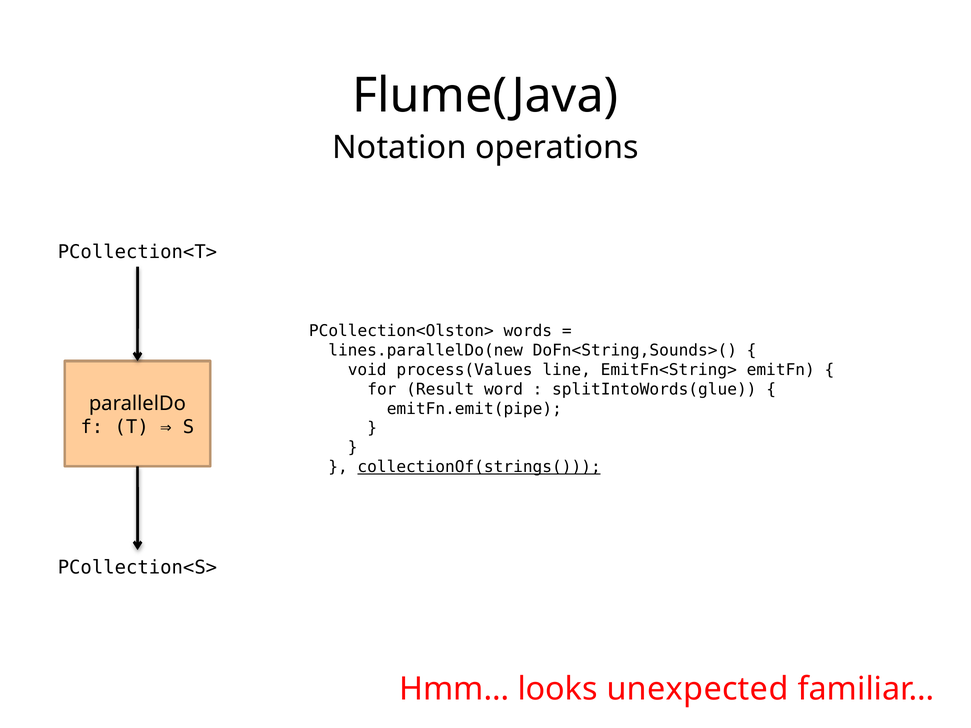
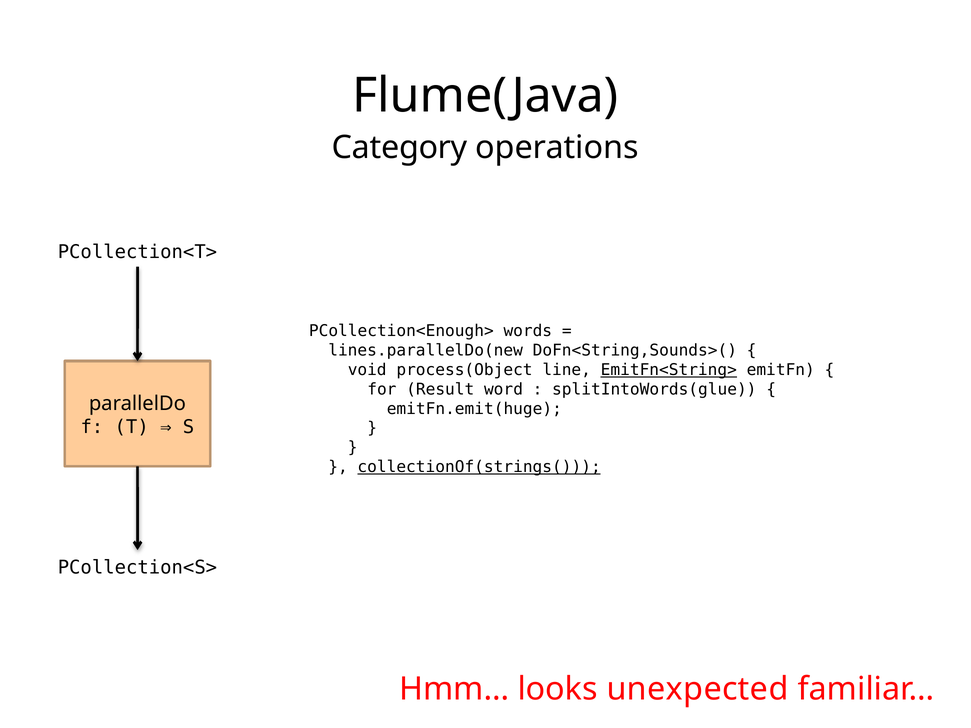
Notation: Notation -> Category
PCollection<Olston>: PCollection<Olston> -> PCollection<Enough>
process(Values: process(Values -> process(Object
EmitFn<String> underline: none -> present
emitFn.emit(pipe: emitFn.emit(pipe -> emitFn.emit(huge
